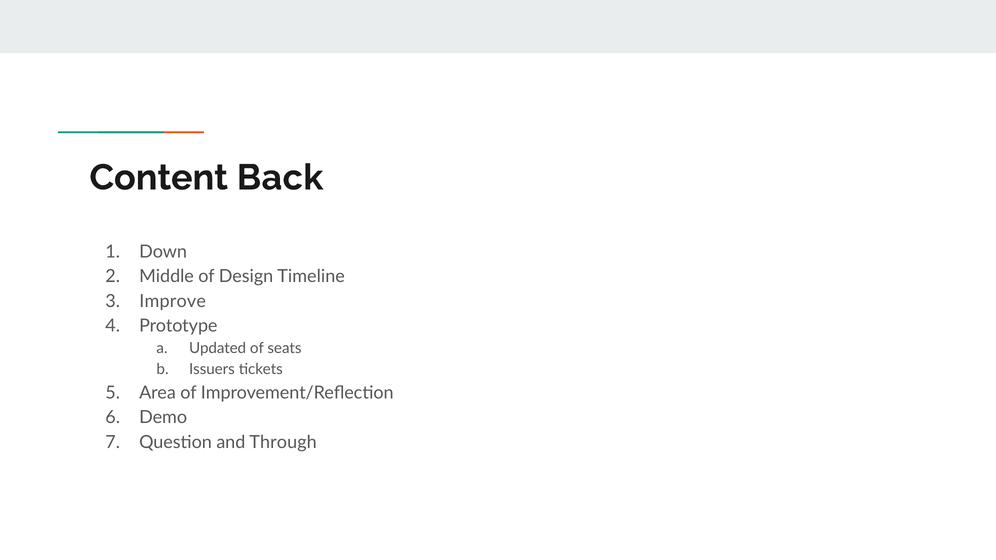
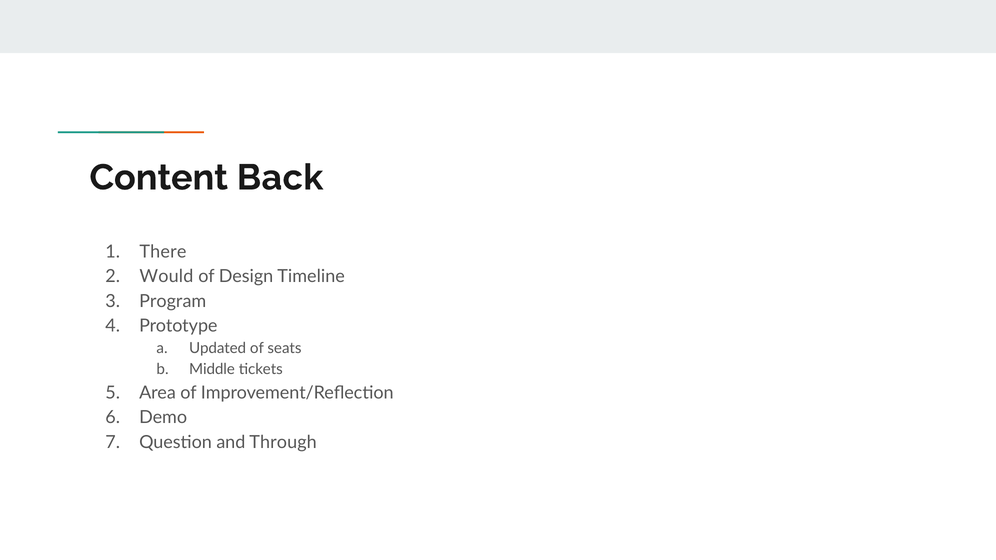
Down: Down -> There
Middle: Middle -> Would
Improve: Improve -> Program
Issuers: Issuers -> Middle
